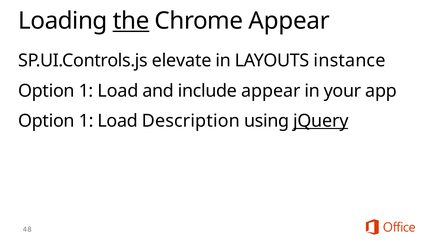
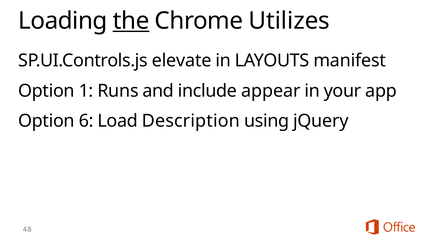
Chrome Appear: Appear -> Utilizes
instance: instance -> manifest
Load at (118, 91): Load -> Runs
1 at (86, 121): 1 -> 6
jQuery underline: present -> none
